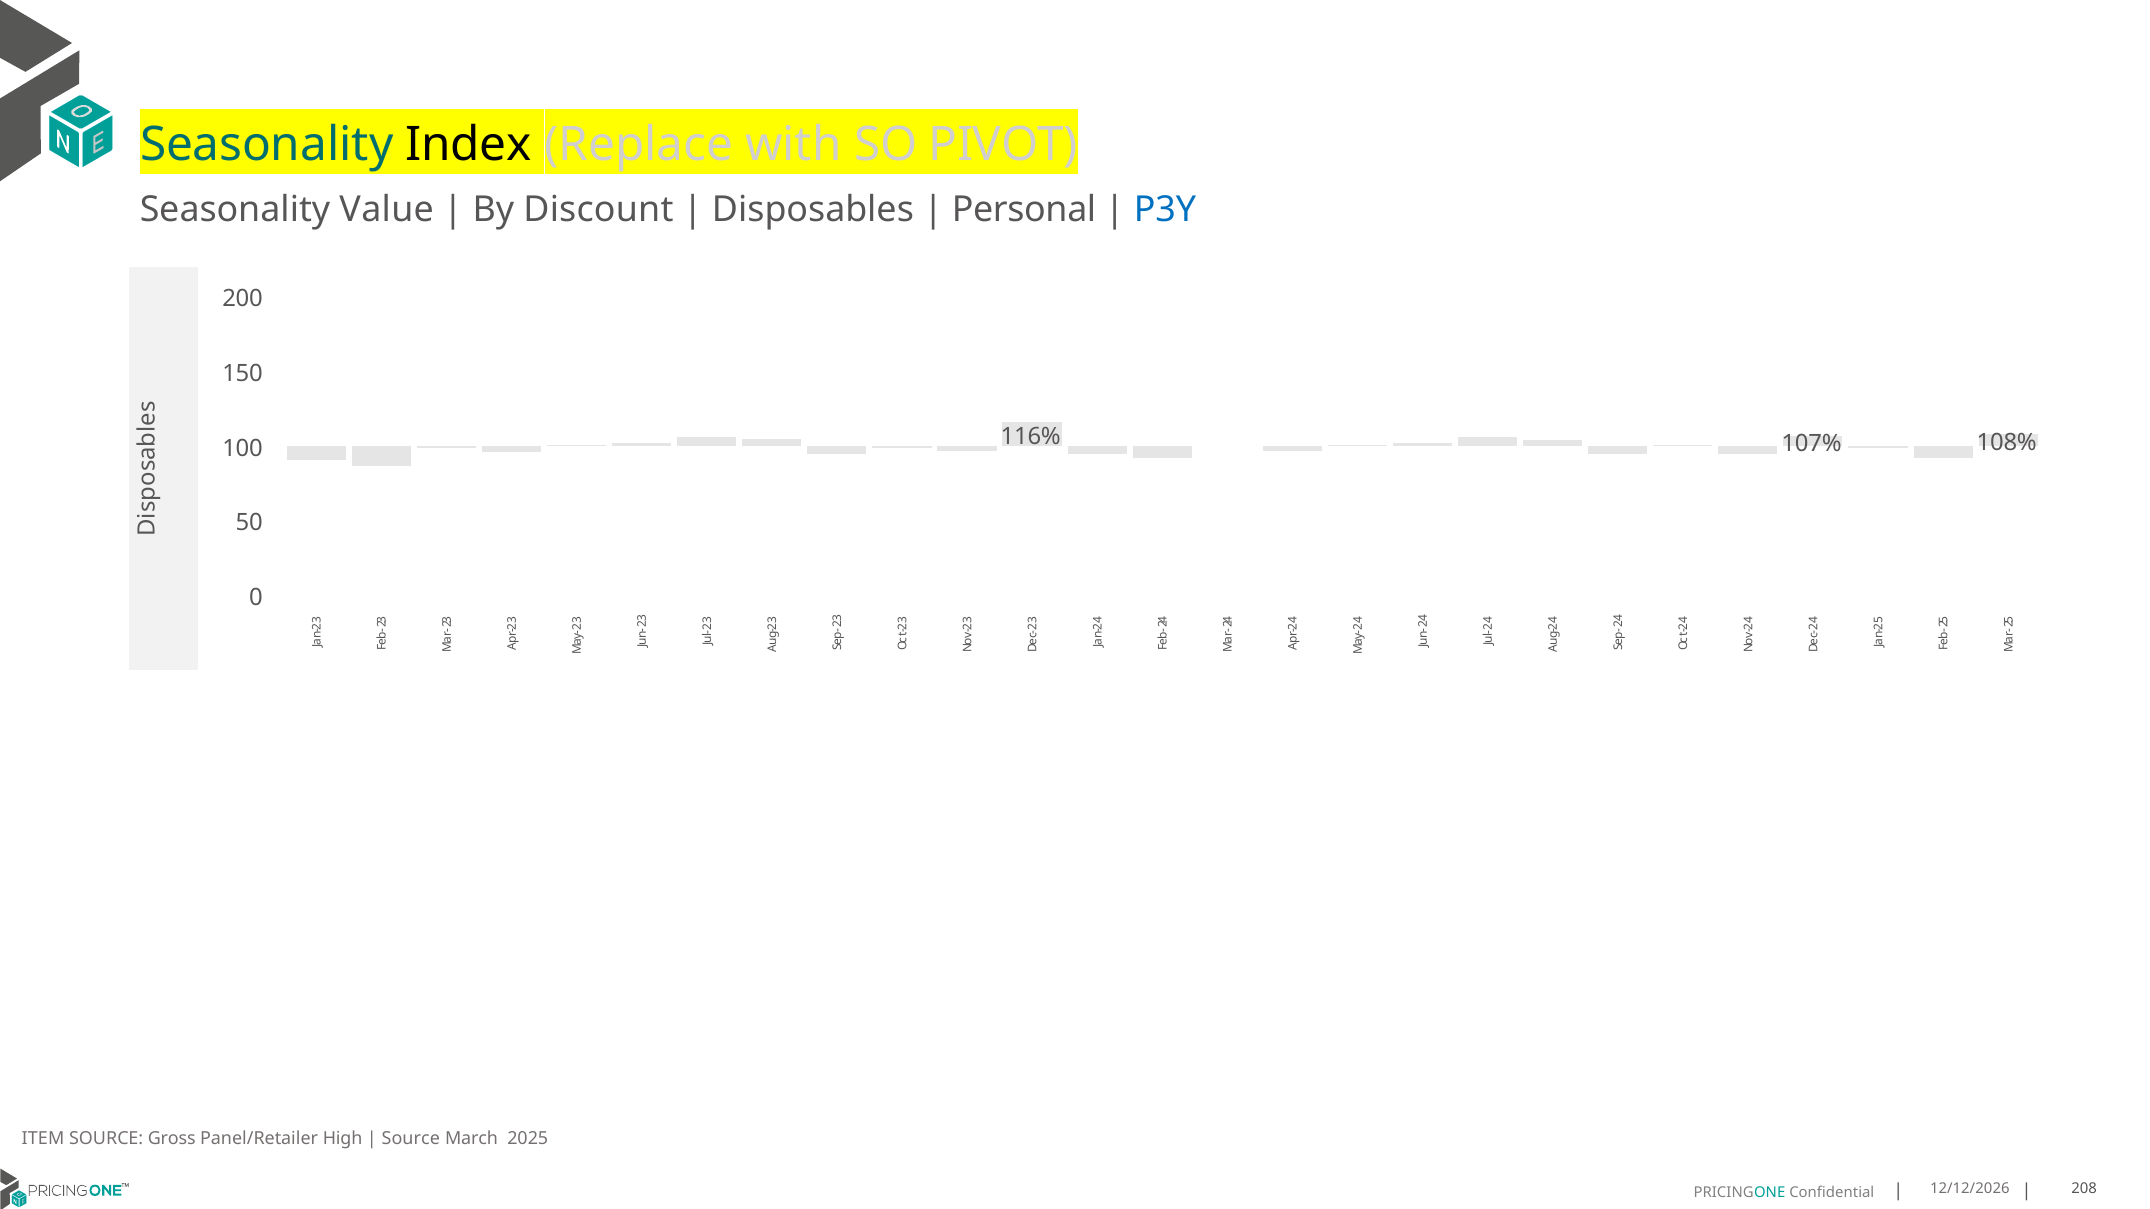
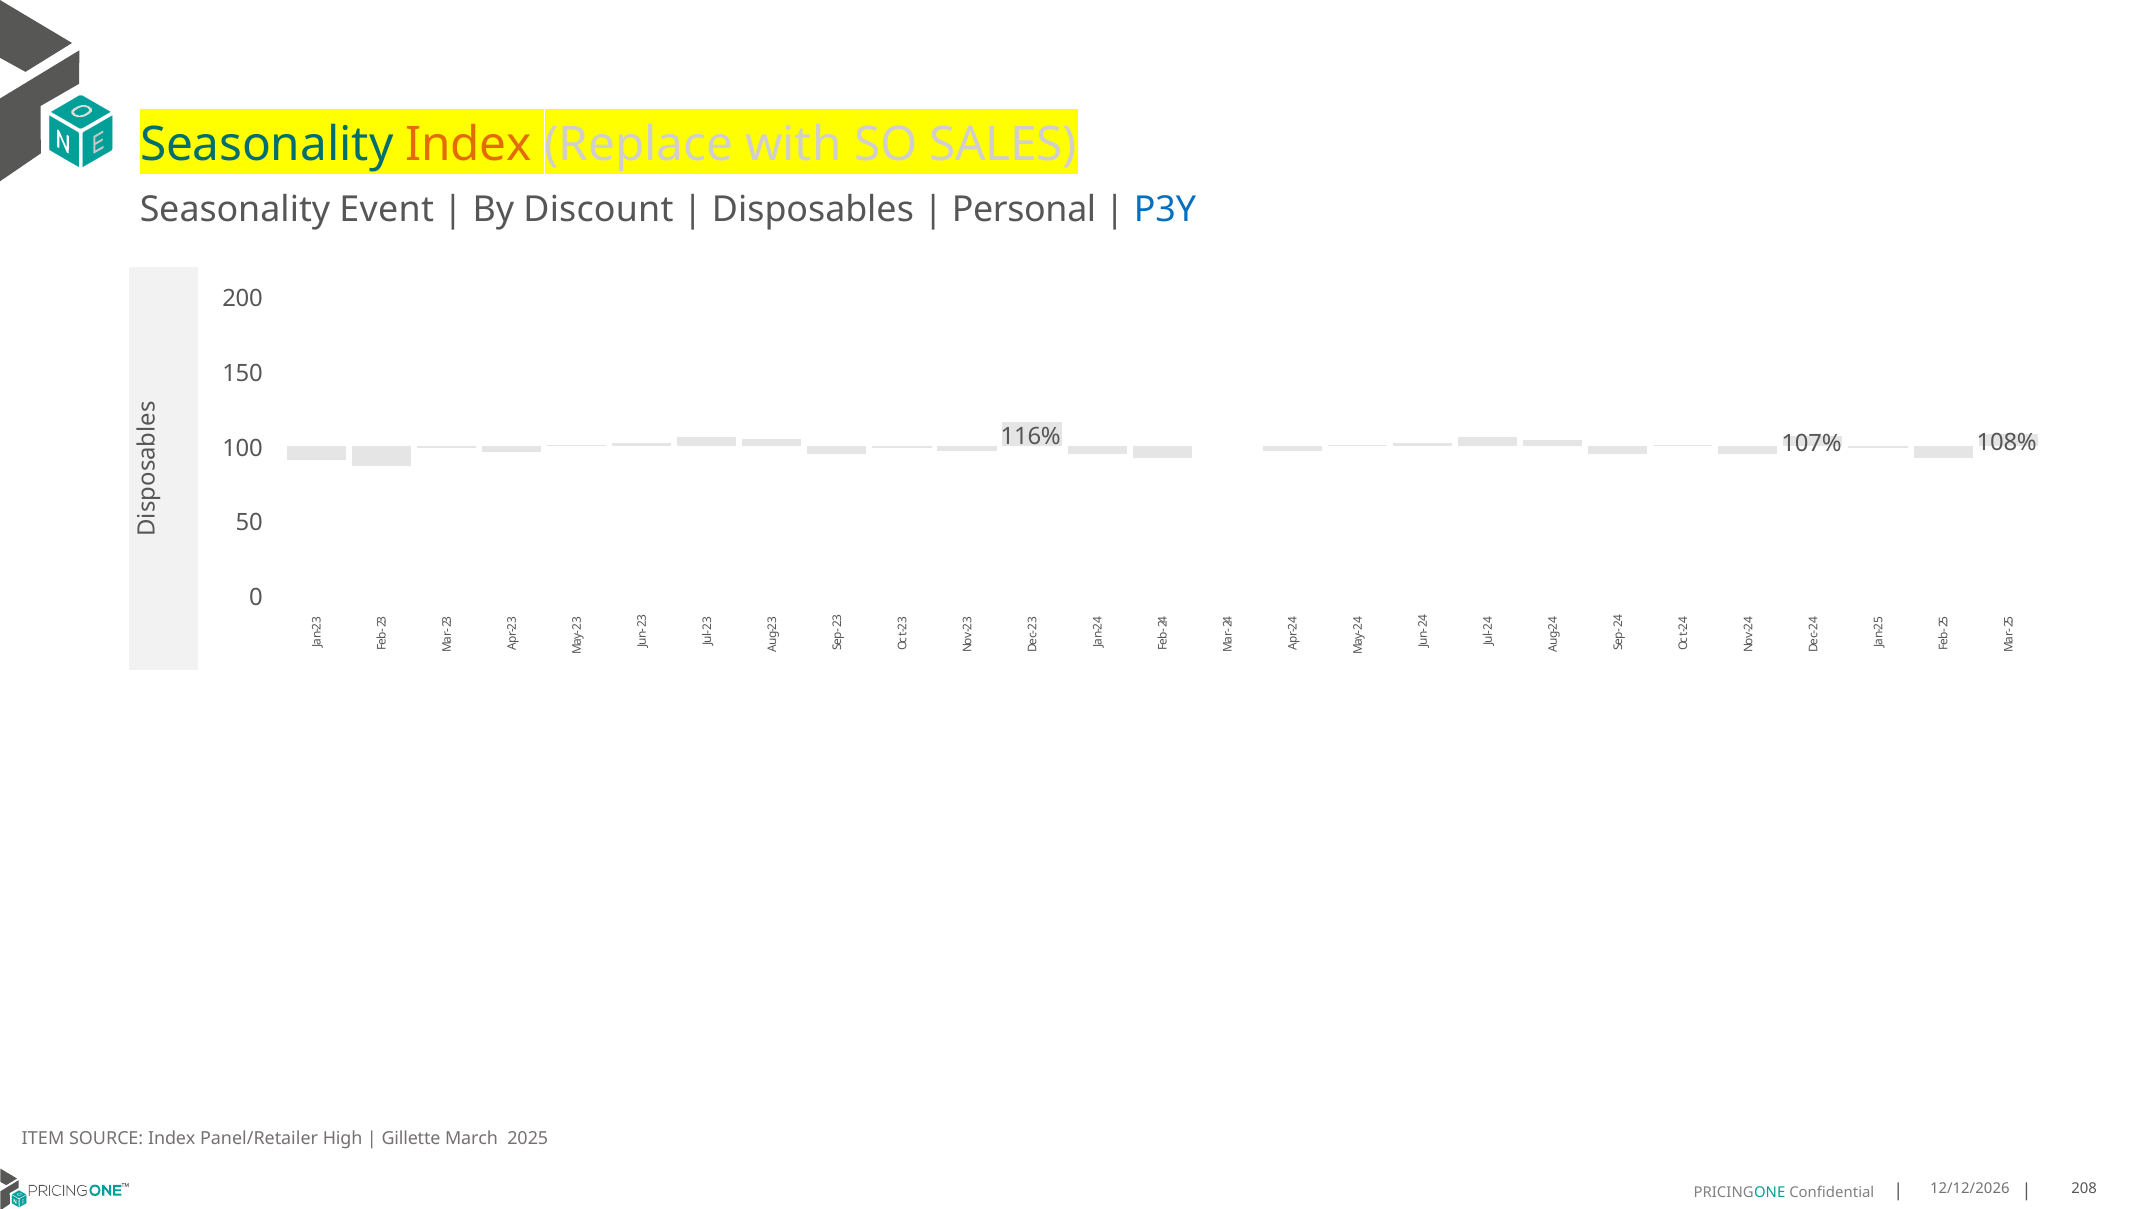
Index at (469, 144) colour: black -> orange
PIVOT: PIVOT -> SALES
Value: Value -> Event
SOURCE Gross: Gross -> Index
Source at (411, 1139): Source -> Gillette
